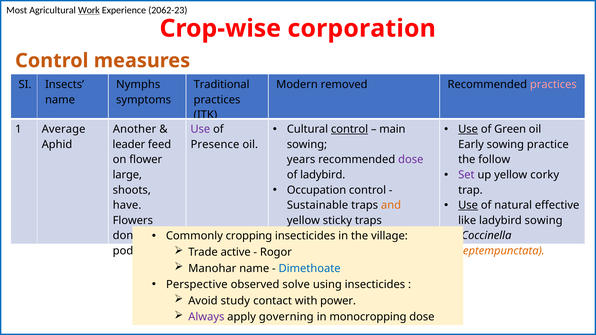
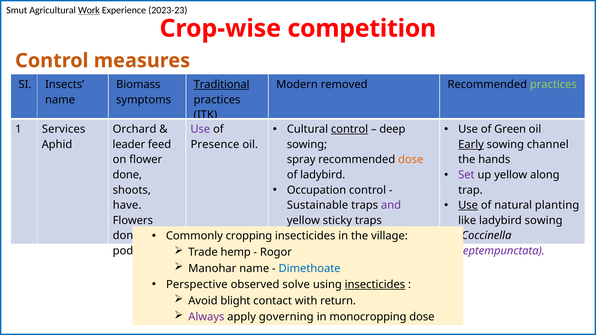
Most: Most -> Smut
2062-23: 2062-23 -> 2023-23
corporation: corporation -> competition
Nymphs: Nymphs -> Biomass
Traditional underline: none -> present
practices at (553, 85) colour: pink -> light green
main: main -> deep
Use at (468, 129) underline: present -> none
Average: Average -> Services
Another: Another -> Orchard
Early underline: none -> present
practice: practice -> channel
years at (301, 160): years -> spray
dose at (411, 160) colour: purple -> orange
follow: follow -> hands
corky: corky -> along
large: large -> done
effective: effective -> planting
and colour: orange -> purple
active: active -> hemp
septempunctata colour: orange -> purple
insecticides at (375, 285) underline: none -> present
study: study -> blight
power: power -> return
